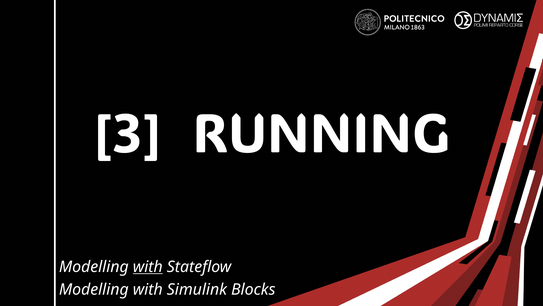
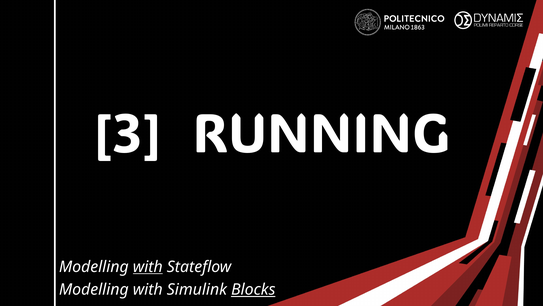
Blocks underline: none -> present
